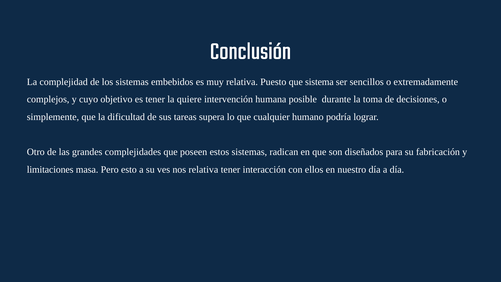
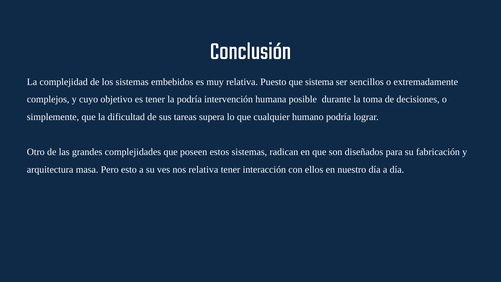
la quiere: quiere -> podría
limitaciones: limitaciones -> arquitectura
